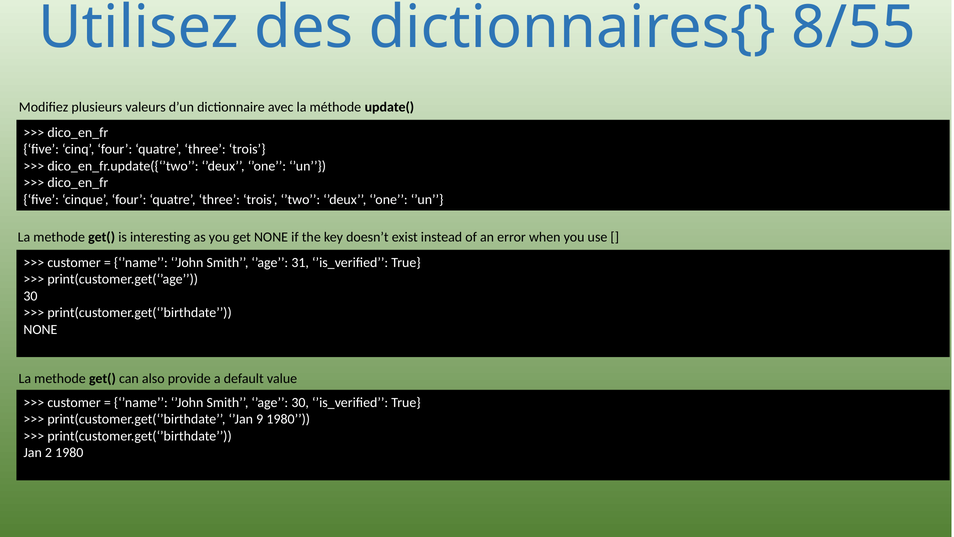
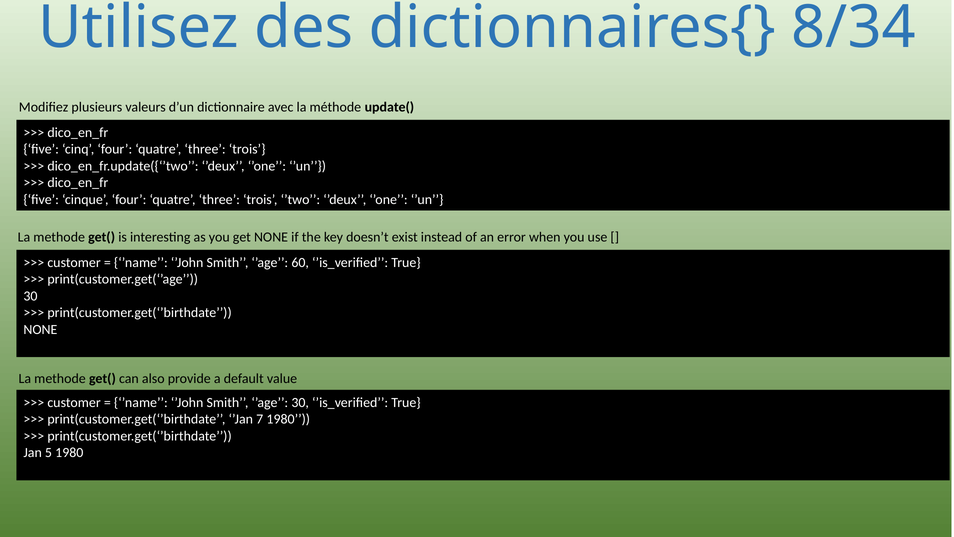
8/55: 8/55 -> 8/34
31: 31 -> 60
9: 9 -> 7
2: 2 -> 5
